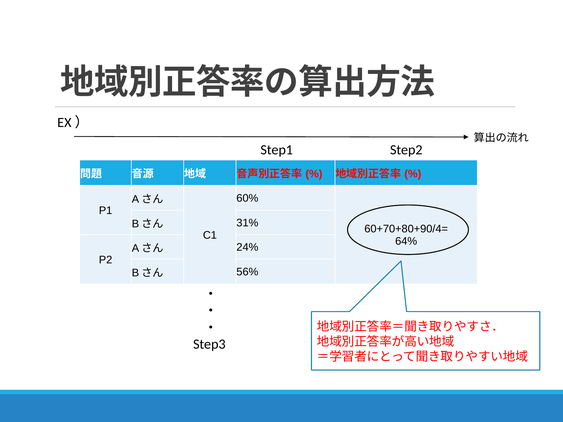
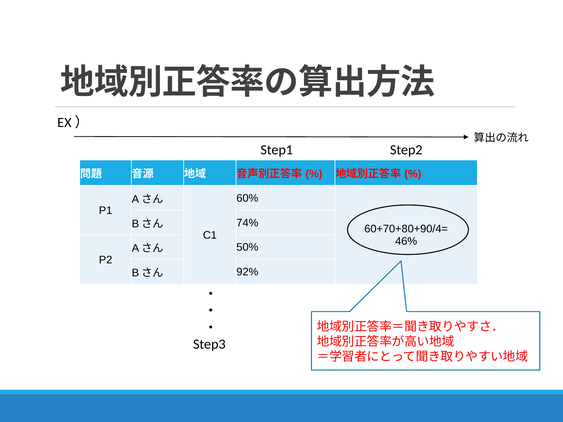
31%: 31% -> 74%
64%: 64% -> 46%
24%: 24% -> 50%
56%: 56% -> 92%
